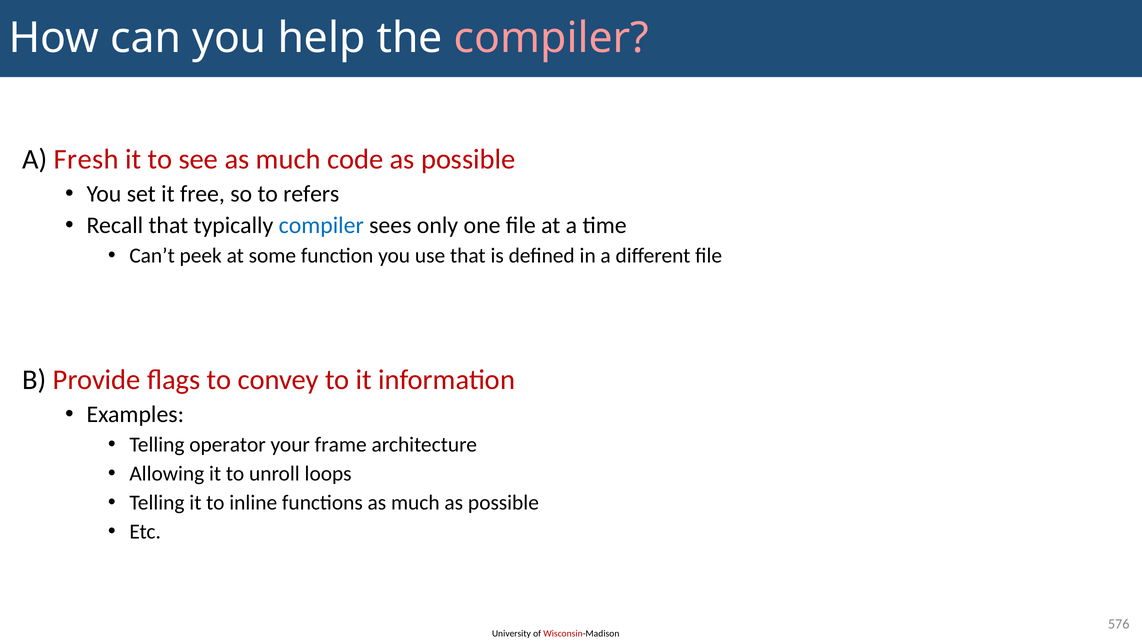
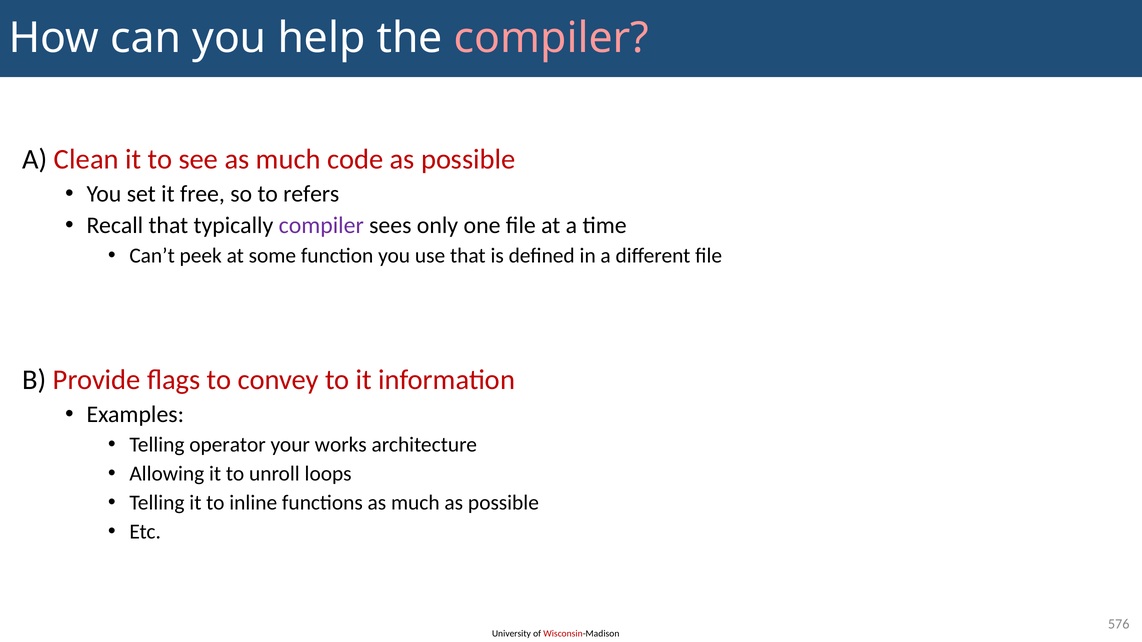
Fresh: Fresh -> Clean
compiler at (321, 225) colour: blue -> purple
frame: frame -> works
